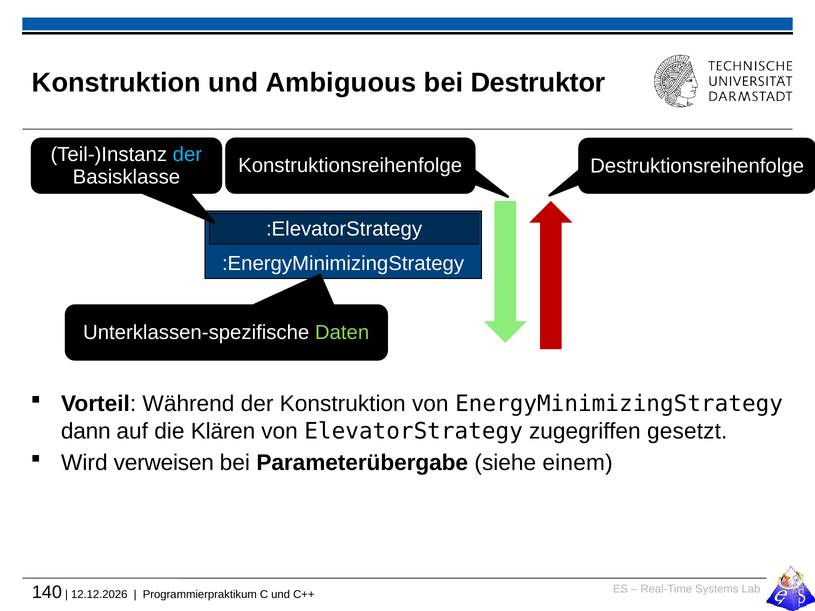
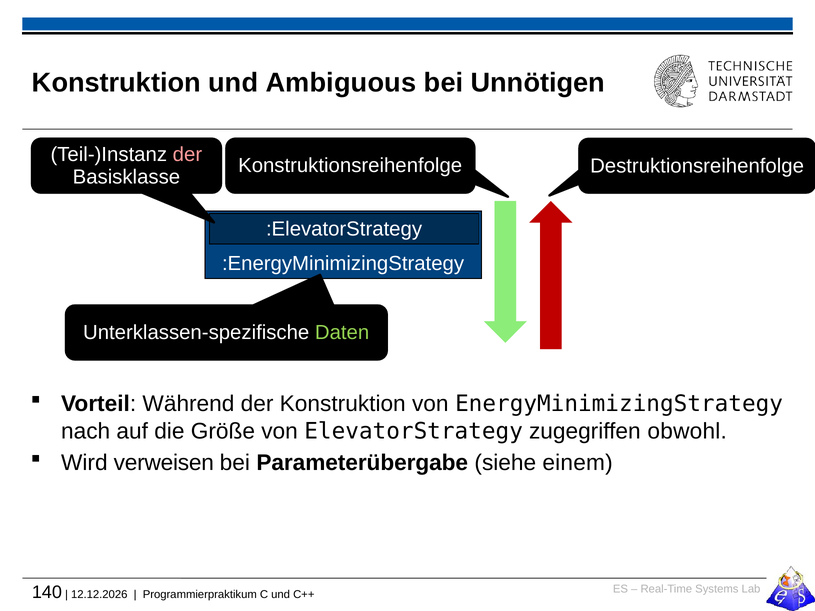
Destruktor: Destruktor -> Unnötigen
der at (187, 154) colour: light blue -> pink
dann: dann -> nach
Klären: Klären -> Größe
gesetzt: gesetzt -> obwohl
